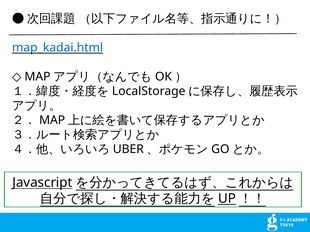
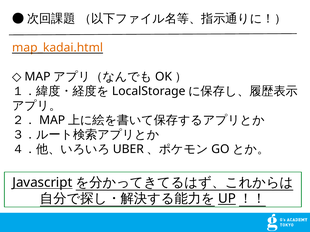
map_kadai.html colour: blue -> orange
